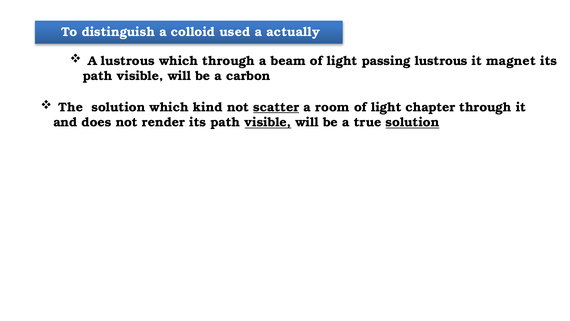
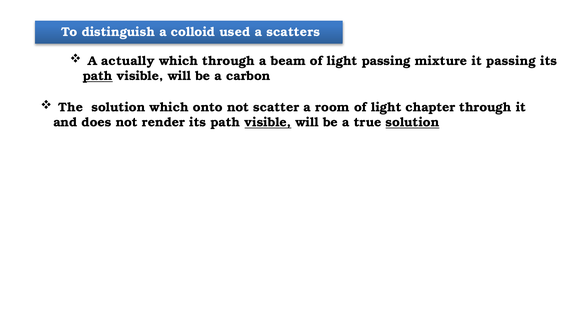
actually: actually -> scatters
A lustrous: lustrous -> actually
passing lustrous: lustrous -> mixture
it magnet: magnet -> passing
path at (98, 76) underline: none -> present
kind: kind -> onto
scatter underline: present -> none
